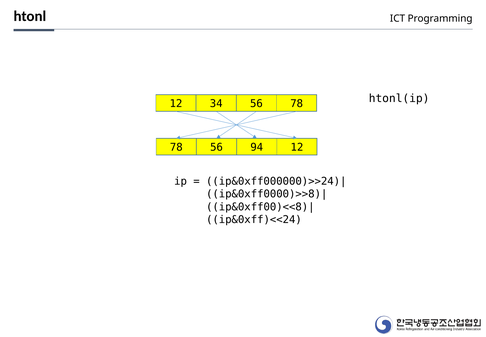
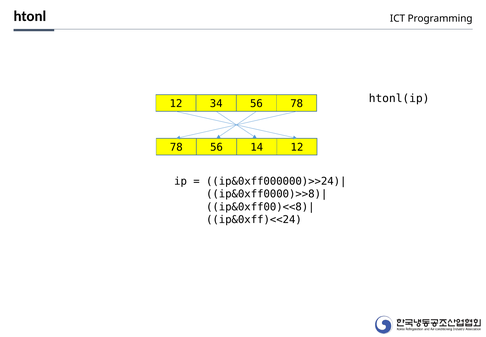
94: 94 -> 14
